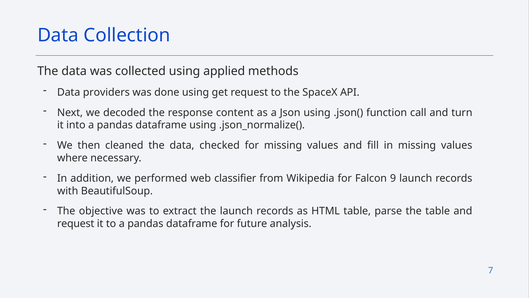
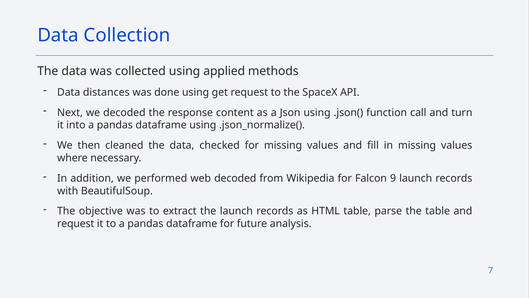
providers: providers -> distances
web classifier: classifier -> decoded
